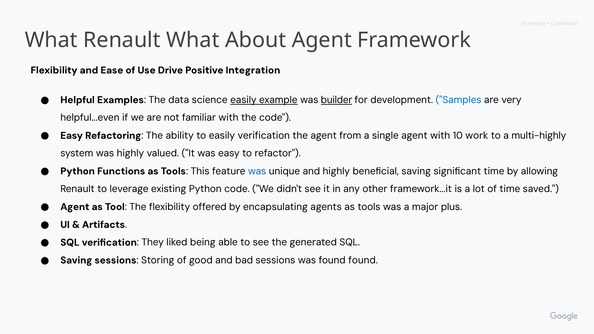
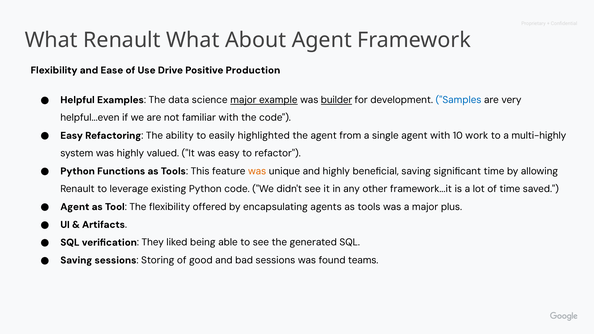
Integration: Integration -> Production
science easily: easily -> major
easily verification: verification -> highlighted
was at (257, 171) colour: blue -> orange
found found: found -> teams
